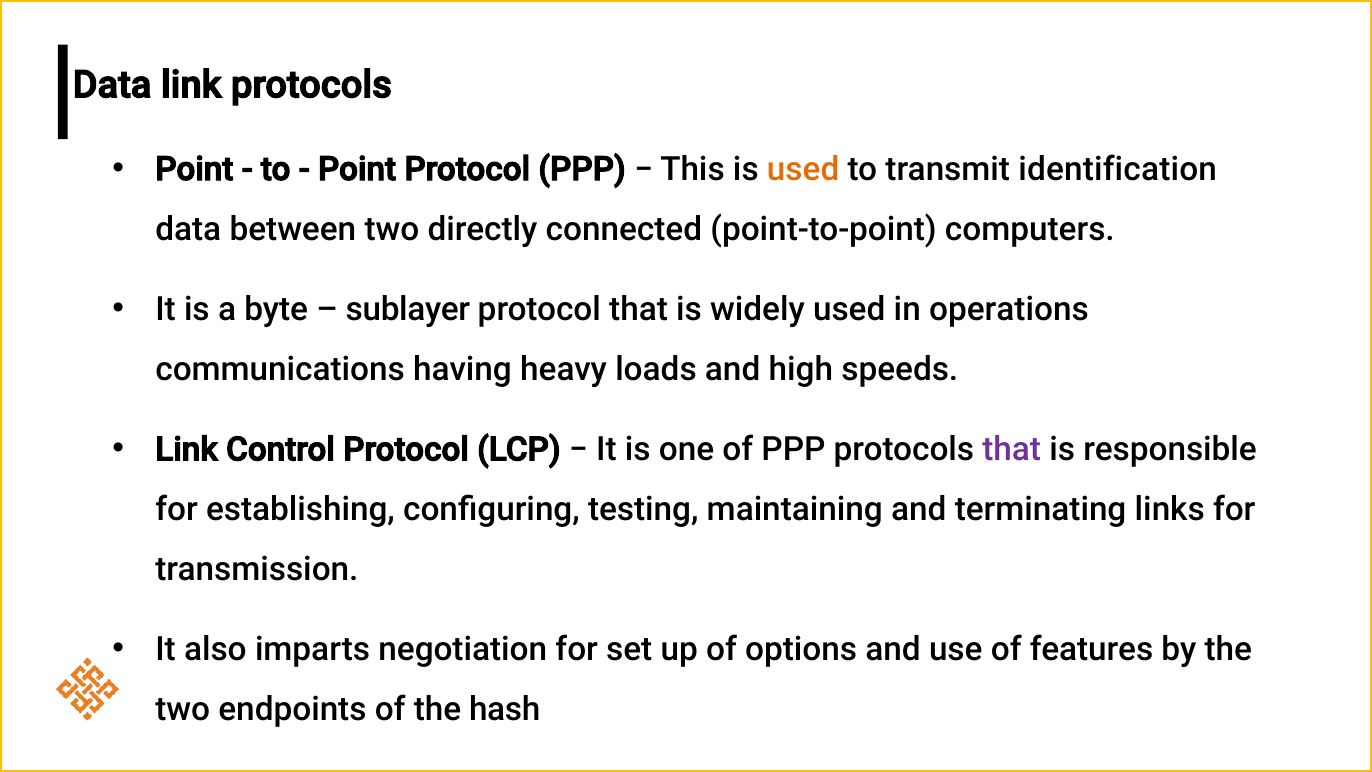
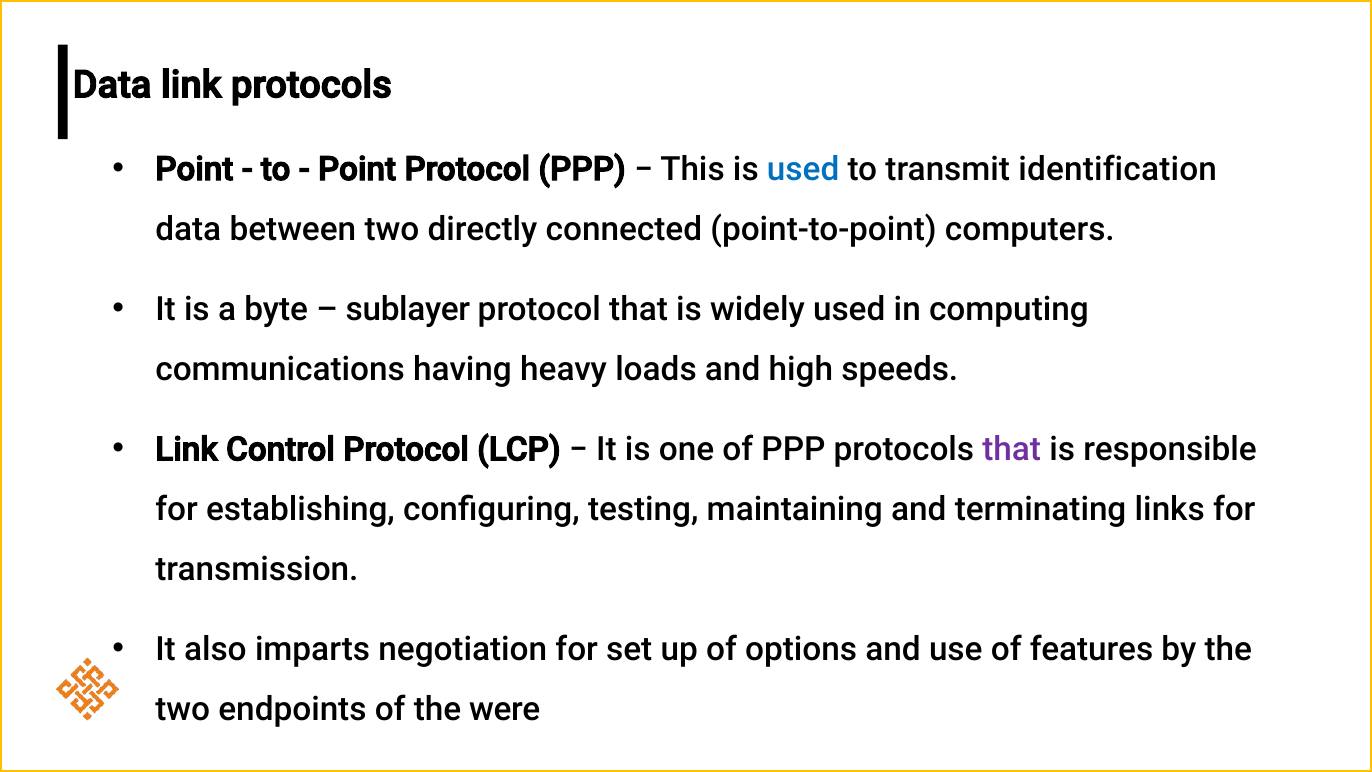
used at (803, 169) colour: orange -> blue
operations: operations -> computing
hash: hash -> were
